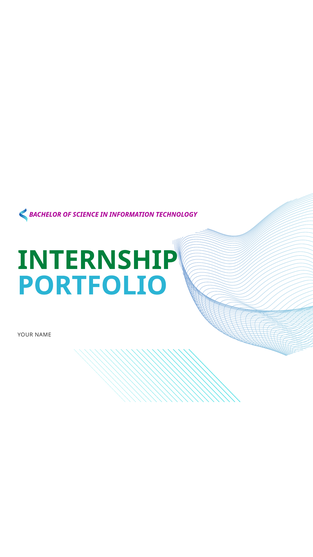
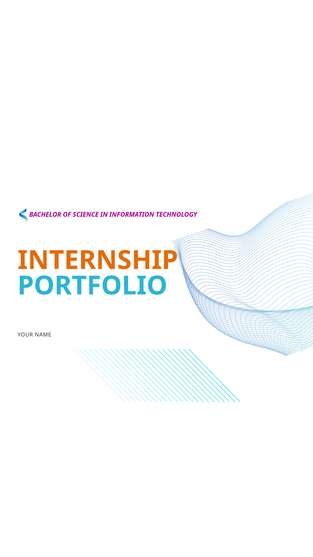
INTERNSHIP colour: green -> orange
